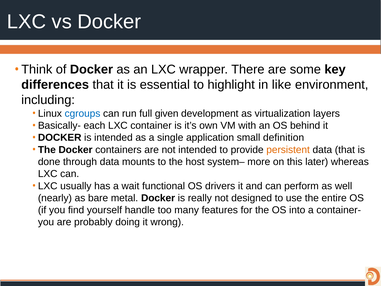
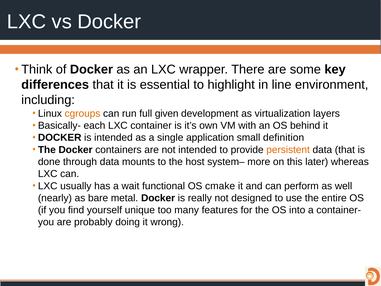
like: like -> line
cgroups colour: blue -> orange
drivers: drivers -> cmake
handle: handle -> unique
